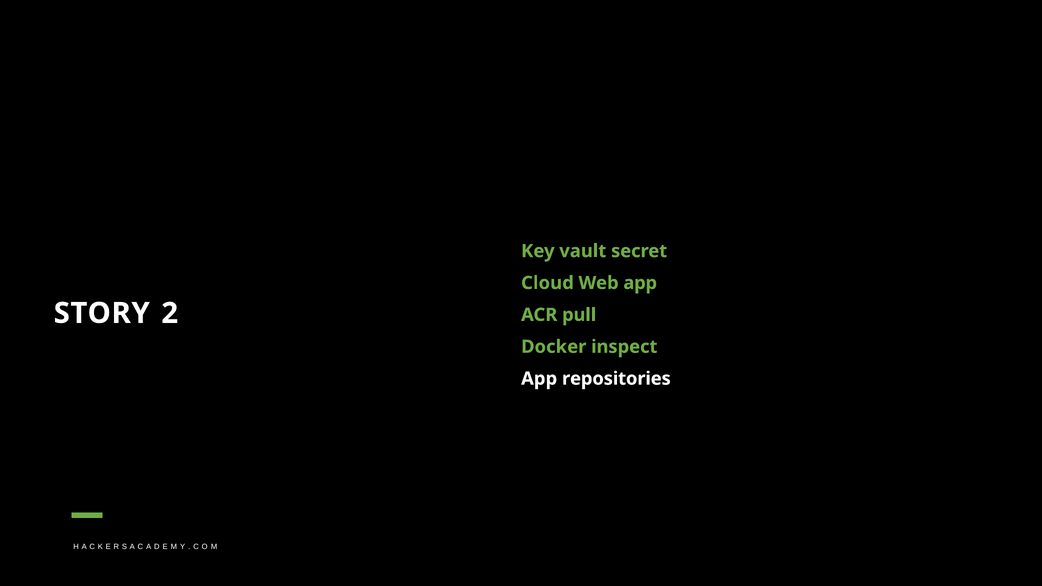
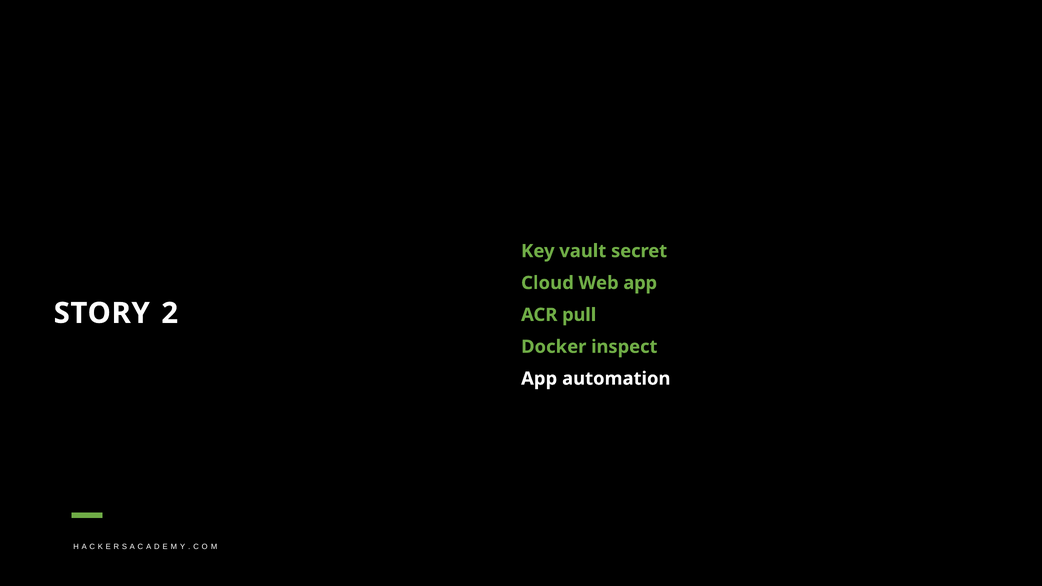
repositories: repositories -> automation
